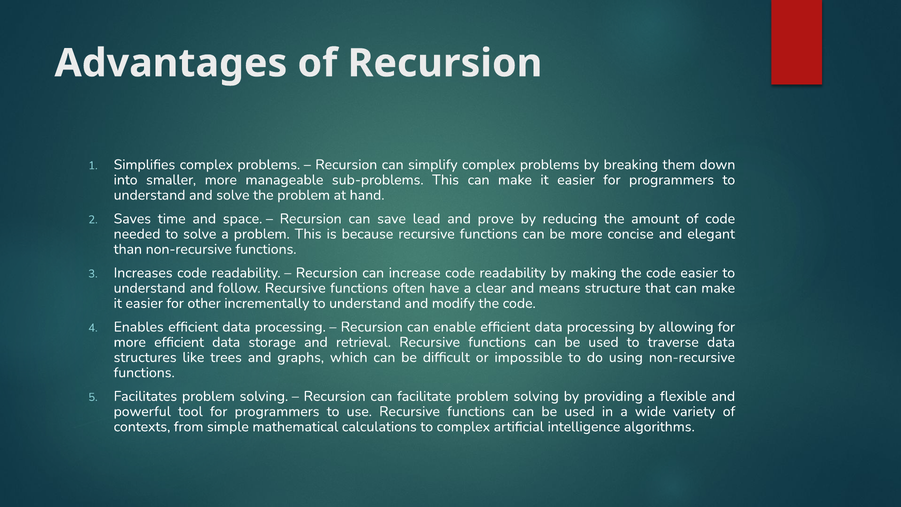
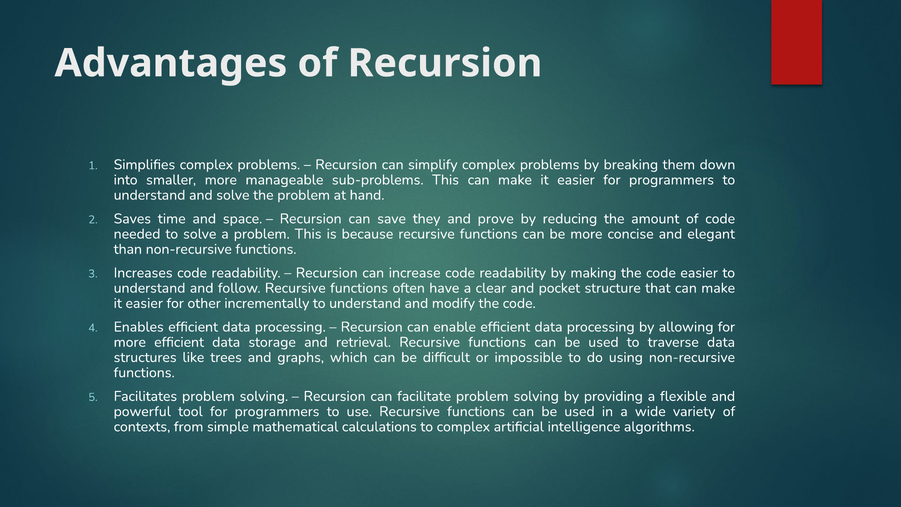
lead: lead -> they
means: means -> pocket
